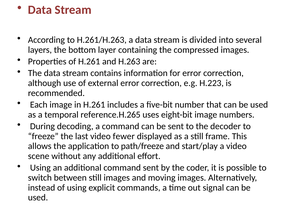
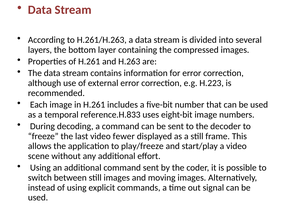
reference.H.265: reference.H.265 -> reference.H.833
path/freeze: path/freeze -> play/freeze
